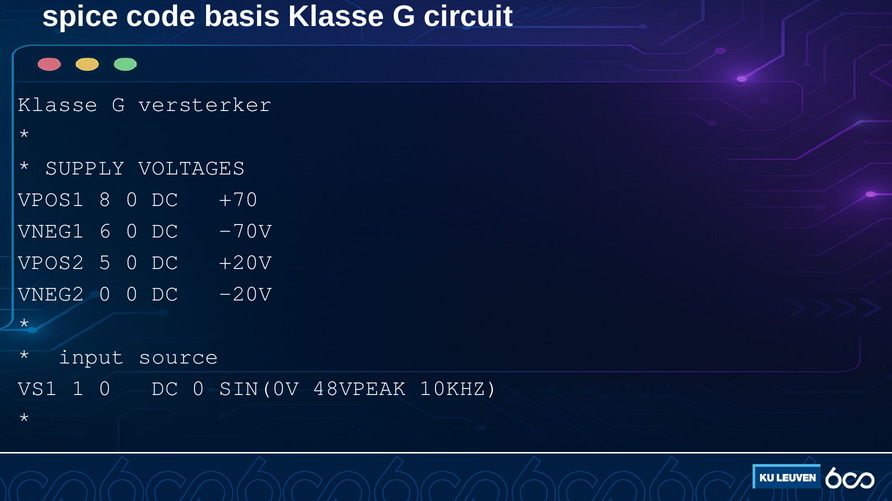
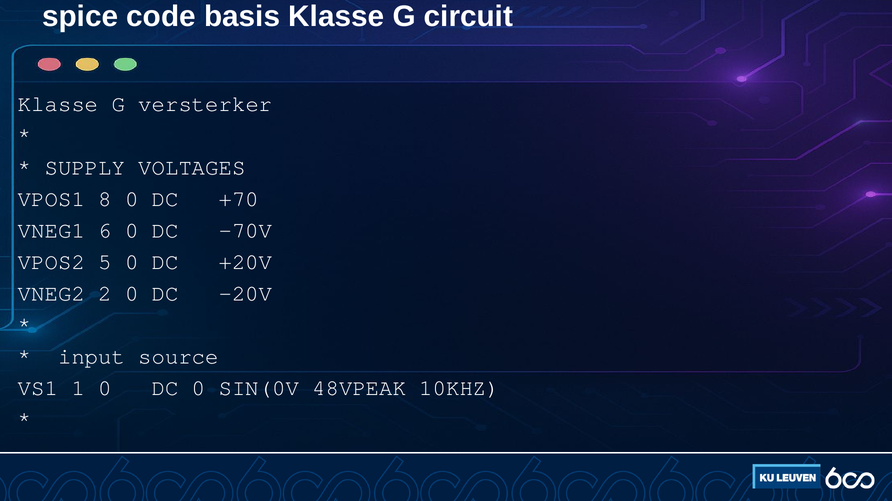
VNEG2 0: 0 -> 2
